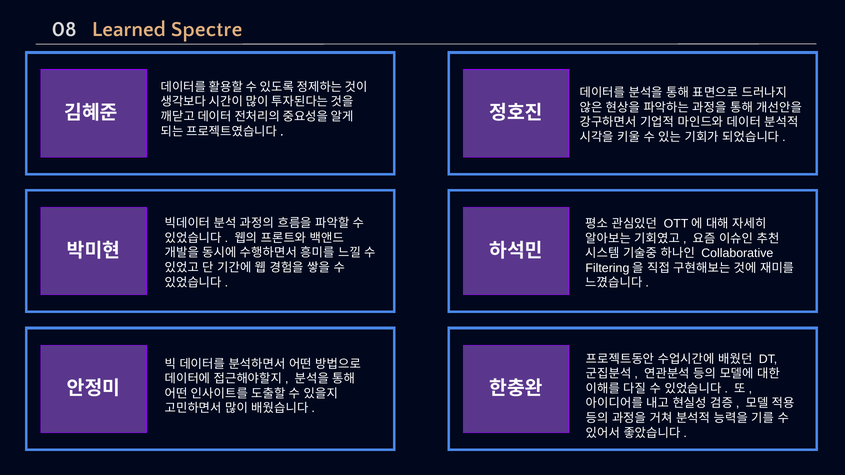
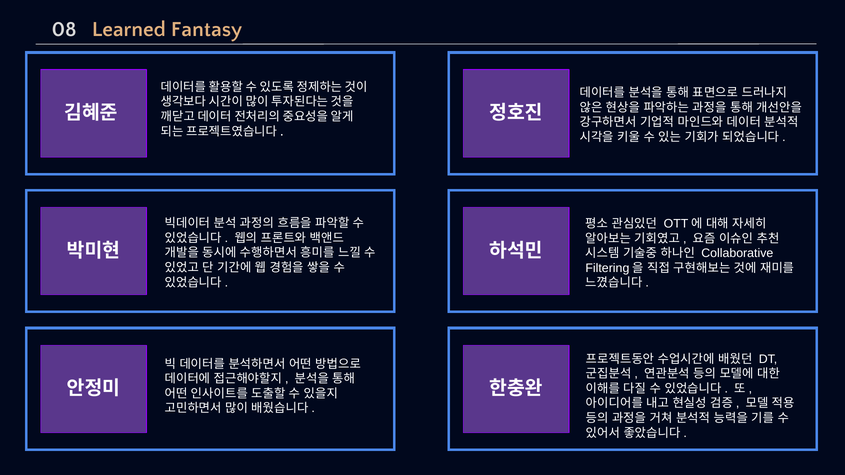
Spectre: Spectre -> Fantasy
